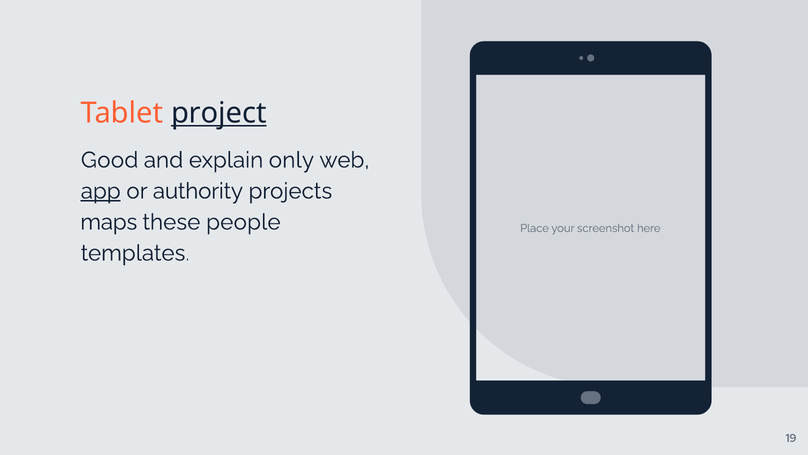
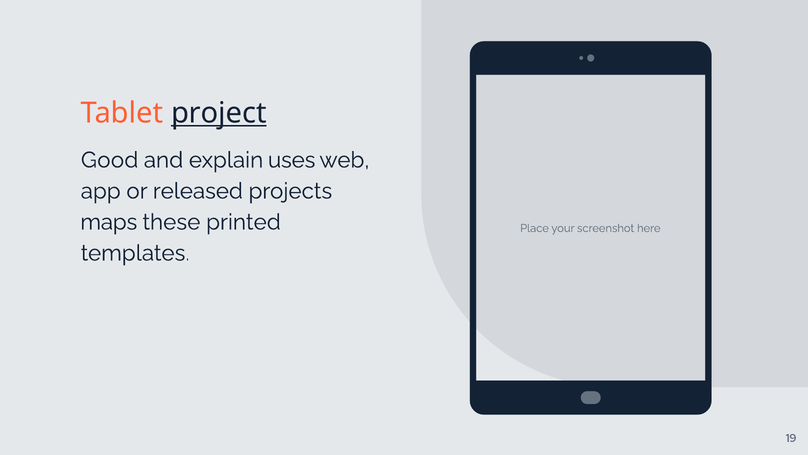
only: only -> uses
app underline: present -> none
authority: authority -> released
people: people -> printed
